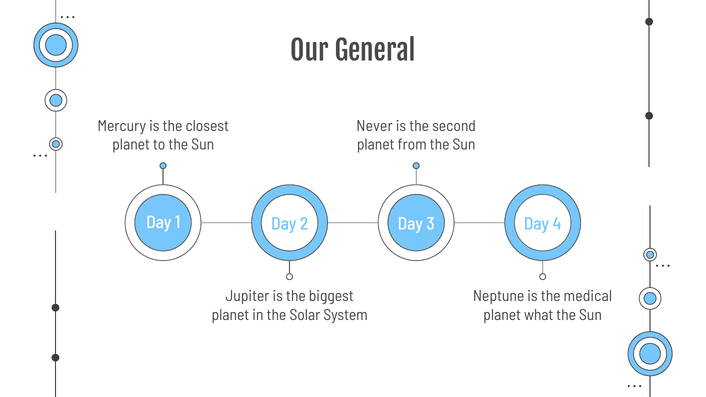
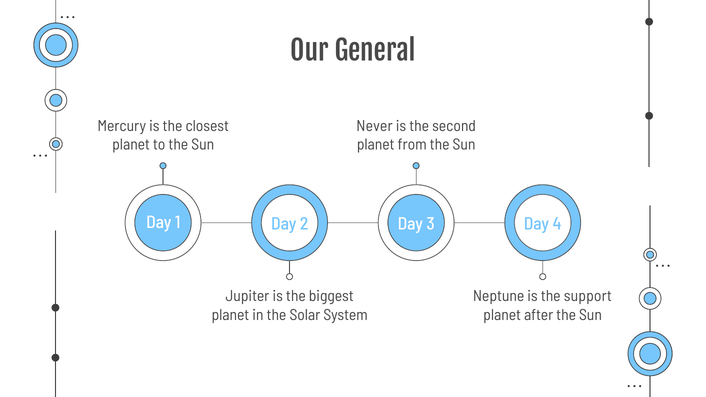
medical: medical -> support
what: what -> after
